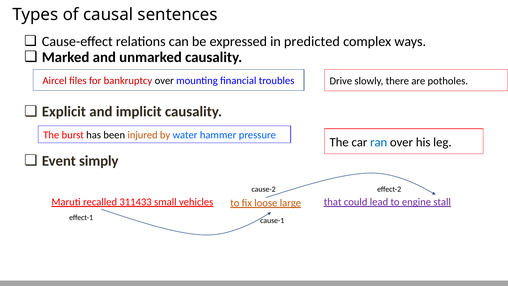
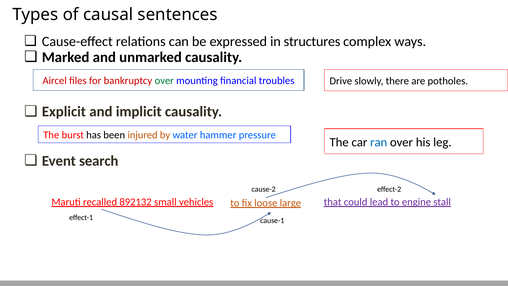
predicted: predicted -> structures
over at (164, 81) colour: black -> green
simply: simply -> search
311433: 311433 -> 892132
